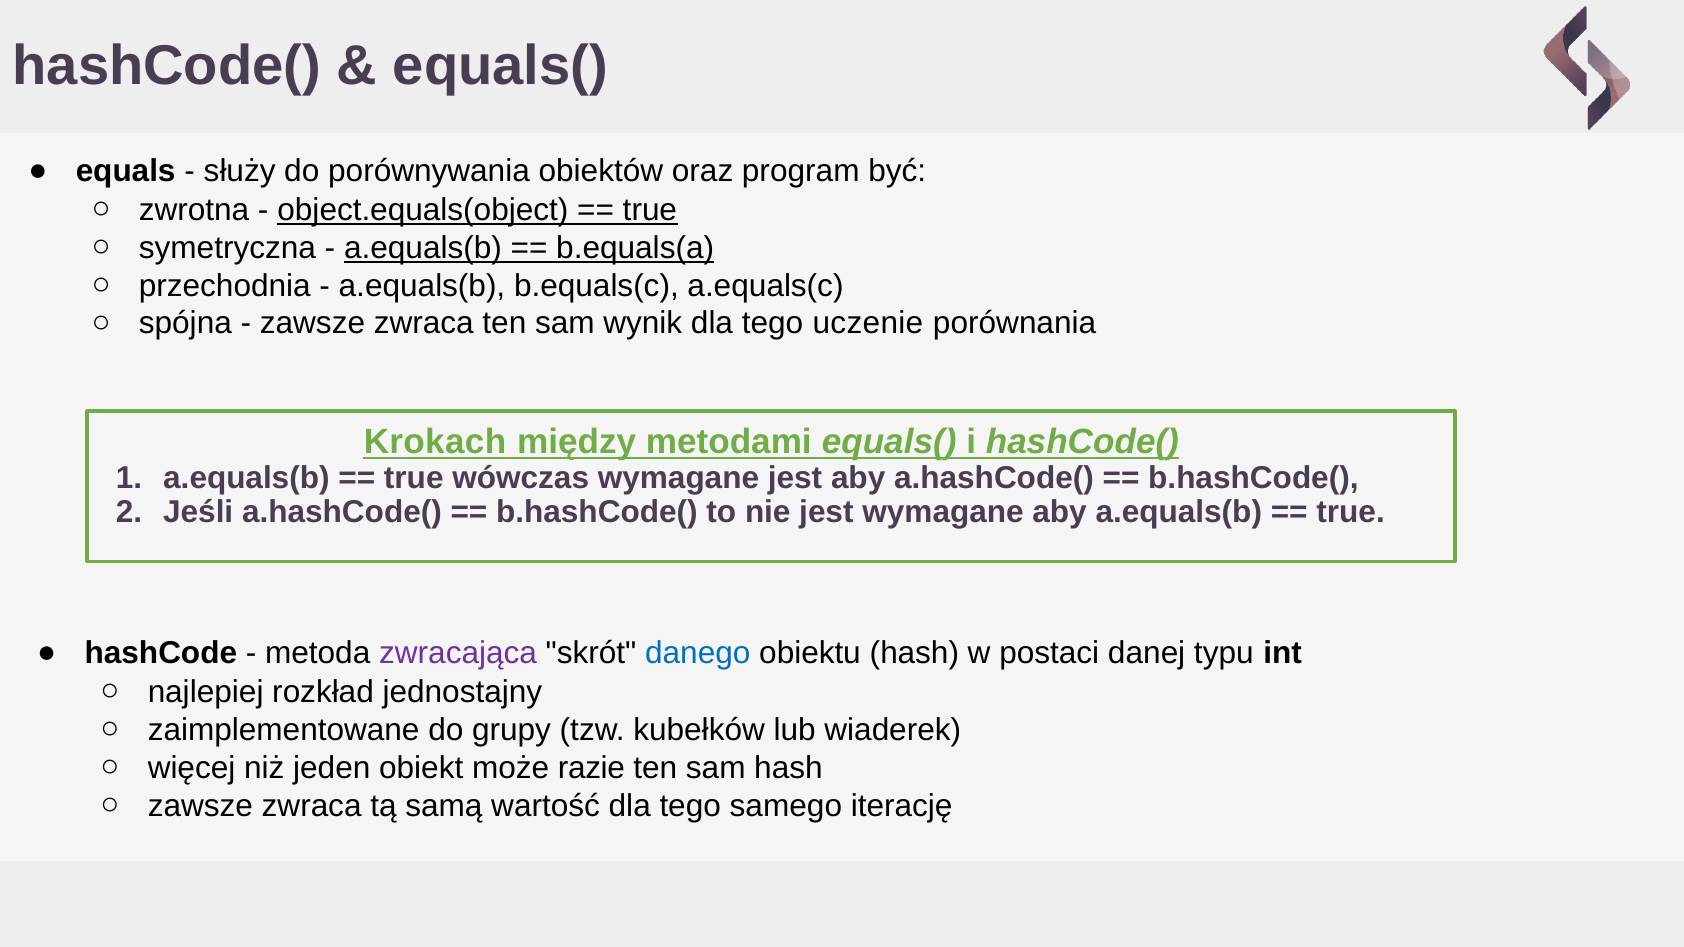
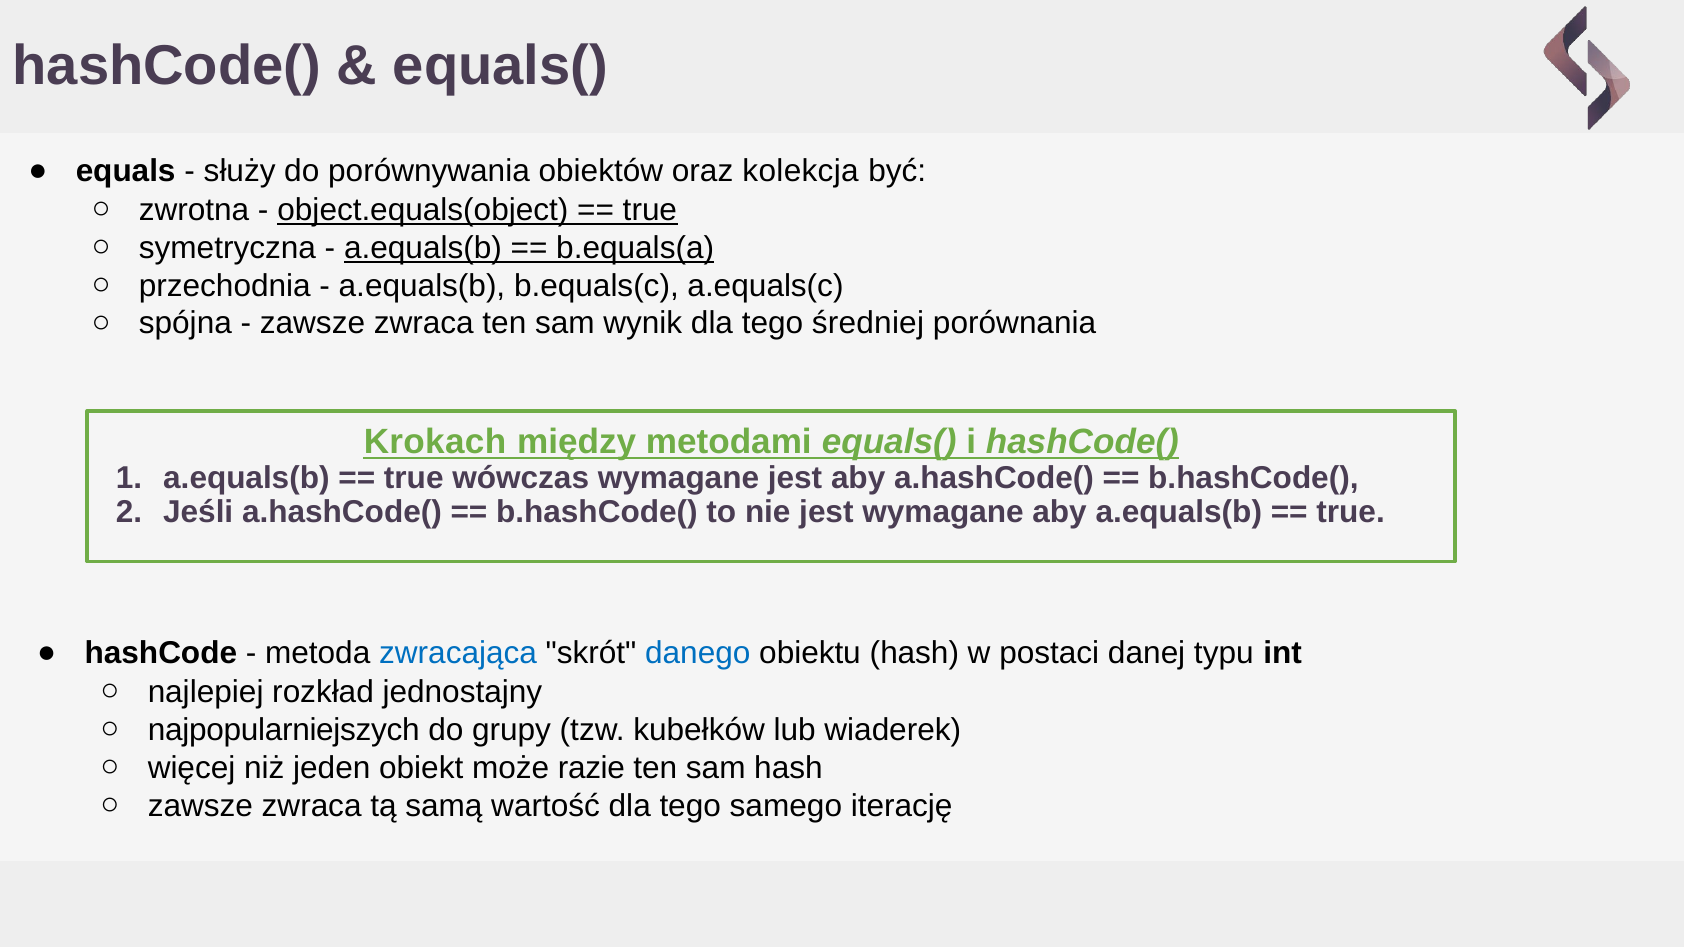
program: program -> kolekcja
uczenie: uczenie -> średniej
zwracająca colour: purple -> blue
zaimplementowane: zaimplementowane -> najpopularniejszych
